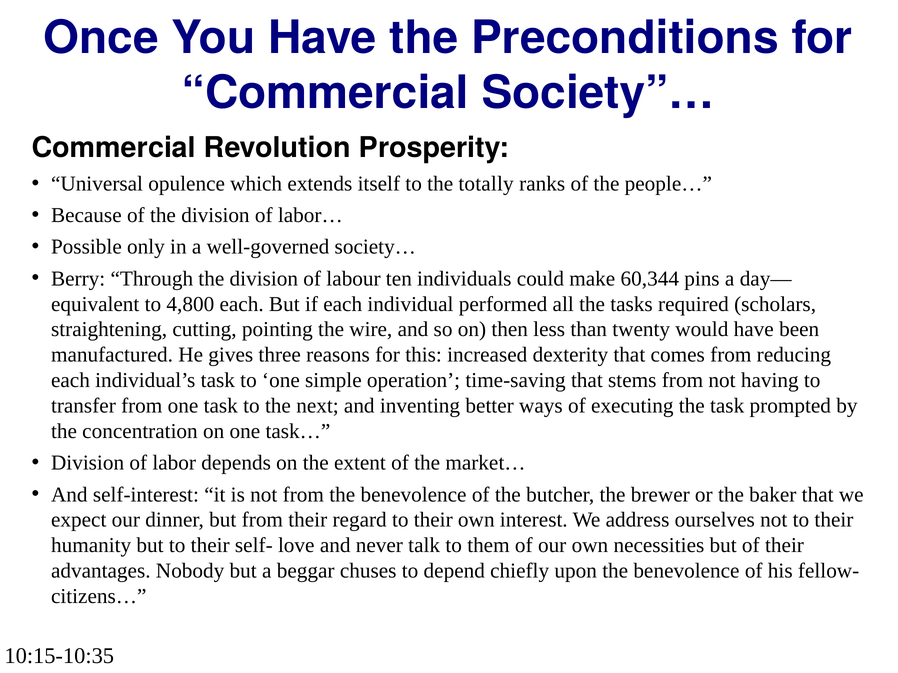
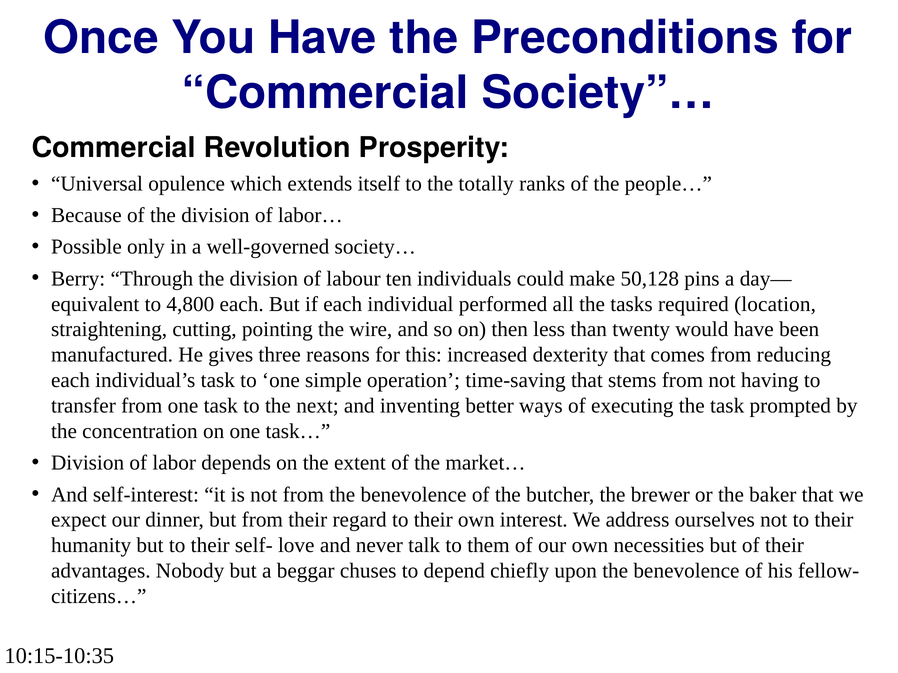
60,344: 60,344 -> 50,128
scholars: scholars -> location
